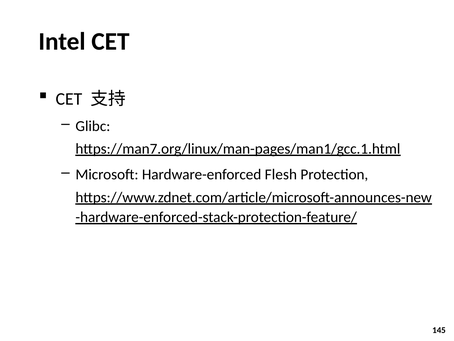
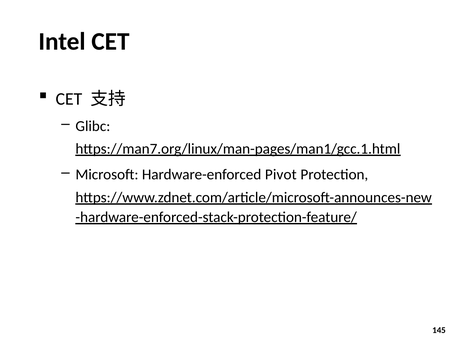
Flesh: Flesh -> Pivot
